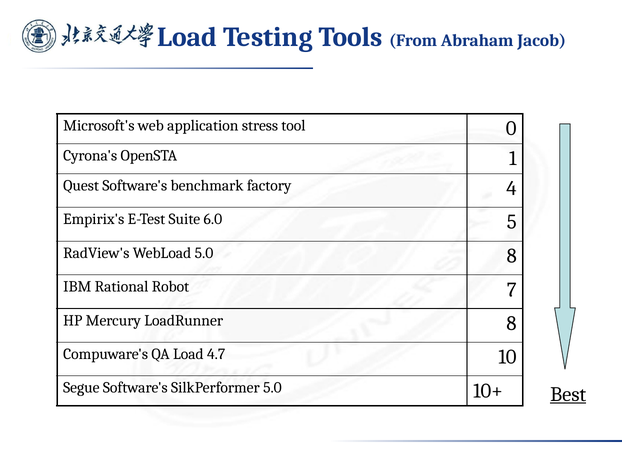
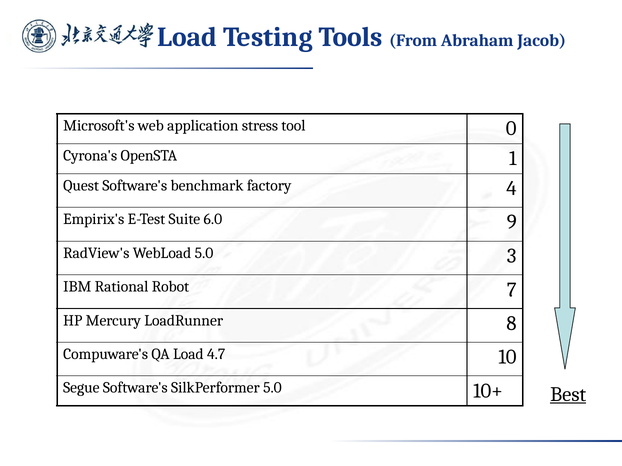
5: 5 -> 9
5.0 8: 8 -> 3
